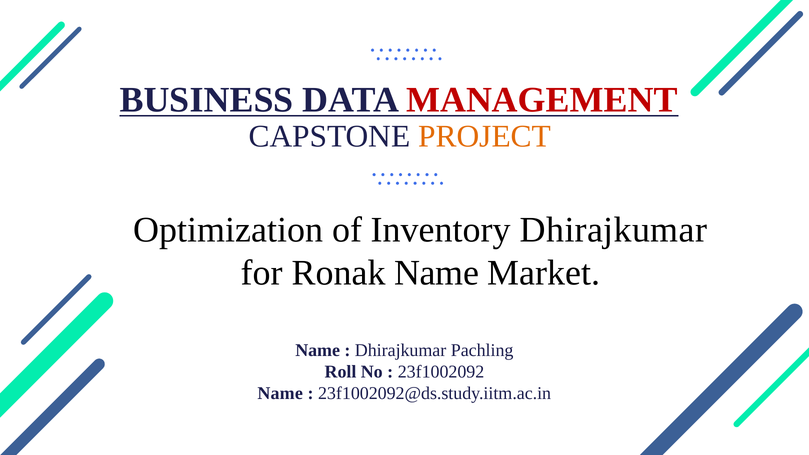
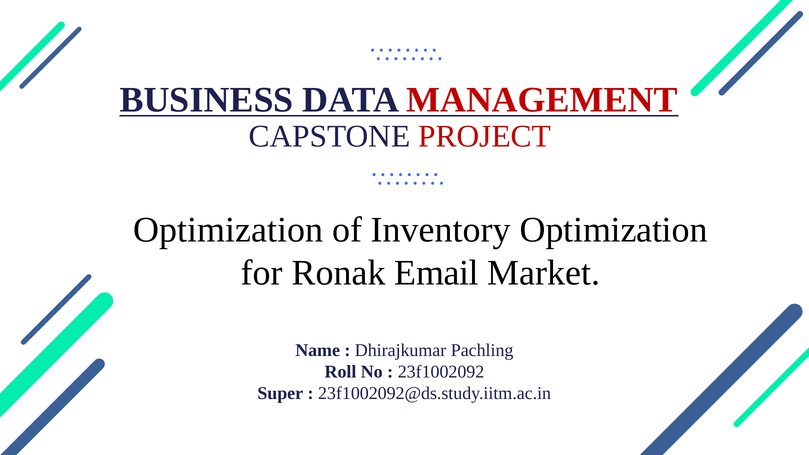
PROJECT colour: orange -> red
Inventory Dhirajkumar: Dhirajkumar -> Optimization
Ronak Name: Name -> Email
Name at (280, 393): Name -> Super
